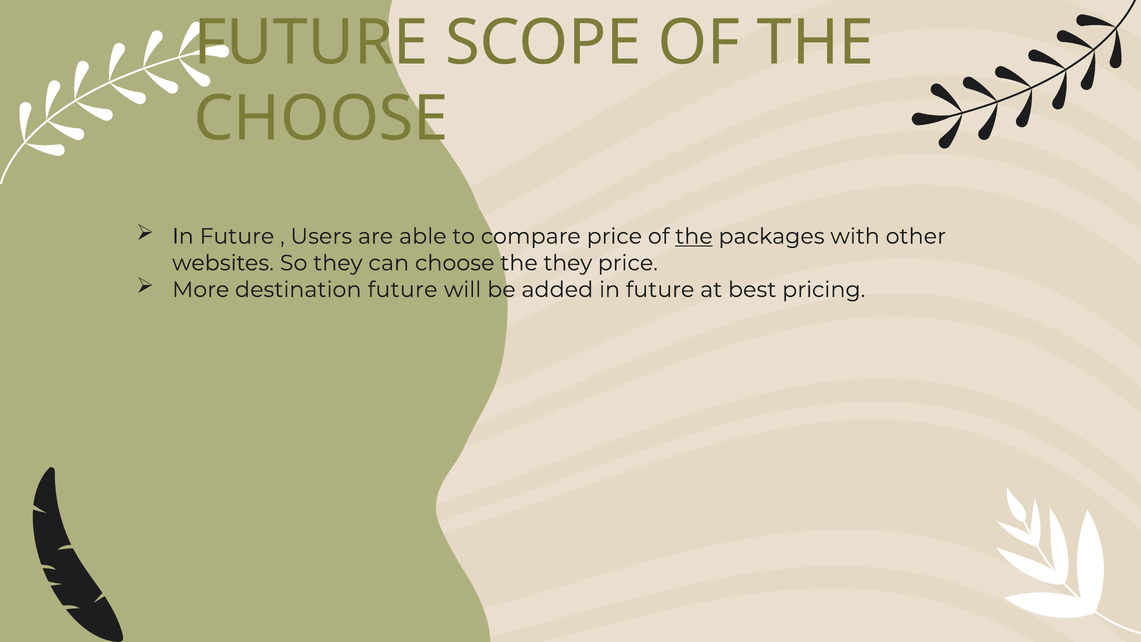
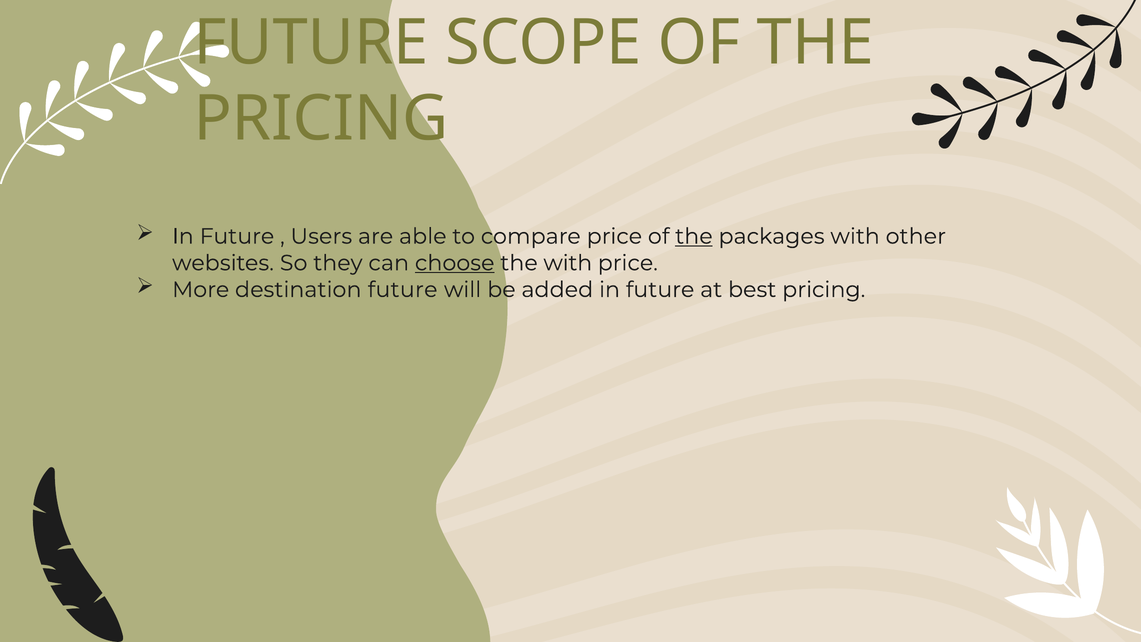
CHOOSE at (321, 119): CHOOSE -> PRICING
choose at (455, 263) underline: none -> present
the they: they -> with
